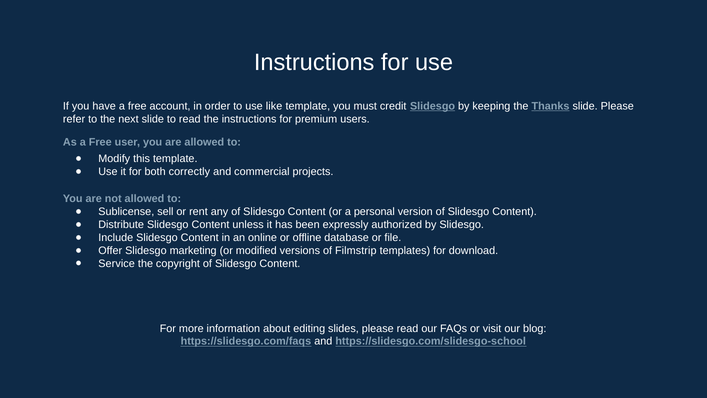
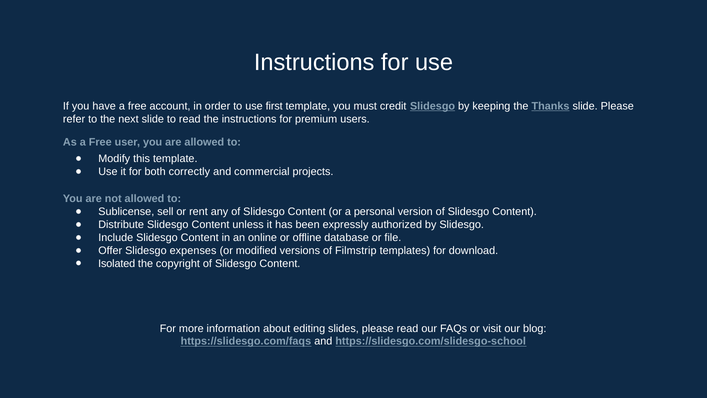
like: like -> first
marketing: marketing -> expenses
Service: Service -> Isolated
